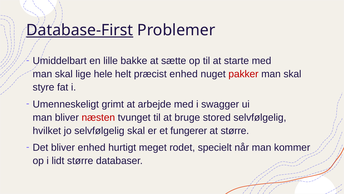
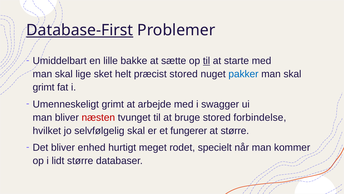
til at (206, 61) underline: none -> present
hele: hele -> sket
præcist enhed: enhed -> stored
pakker colour: red -> blue
styre at (44, 87): styre -> grimt
stored selvfølgelig: selvfølgelig -> forbindelse
